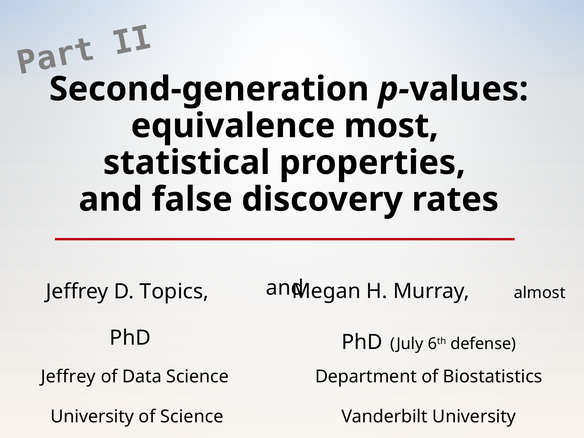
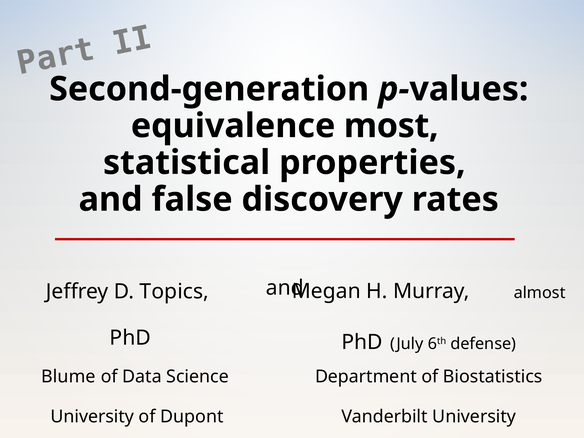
Jeffrey at (68, 377): Jeffrey -> Blume
of Science: Science -> Dupont
